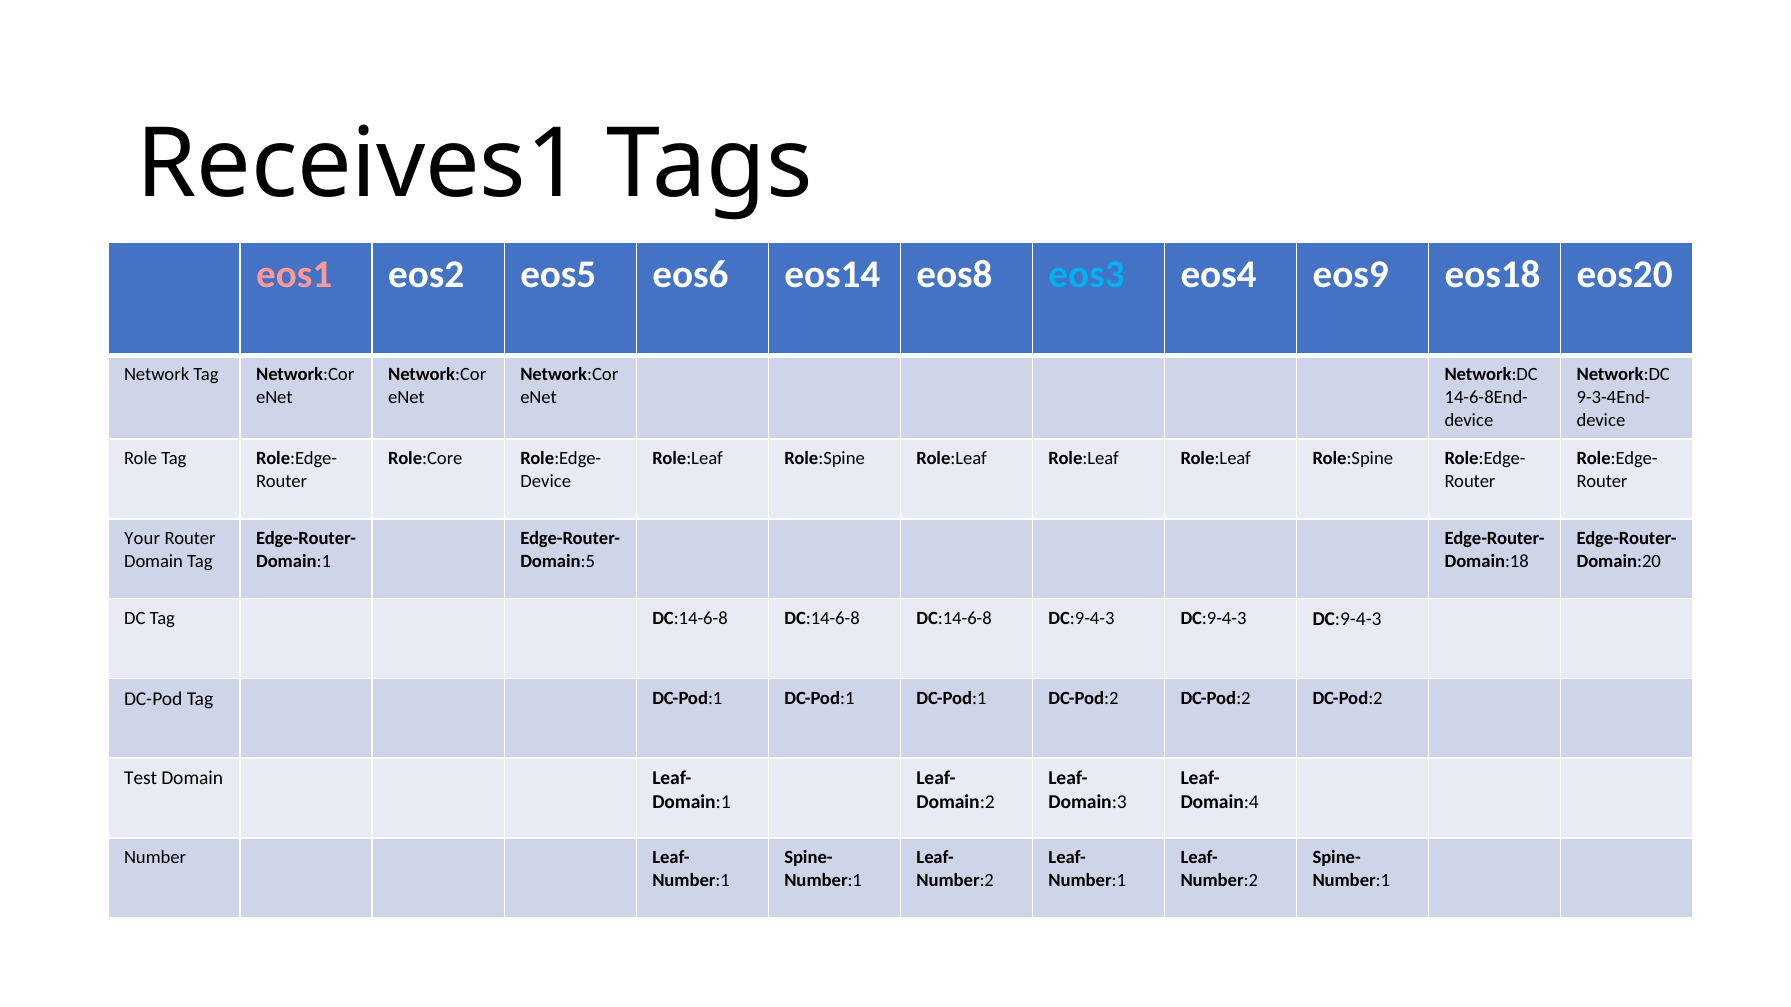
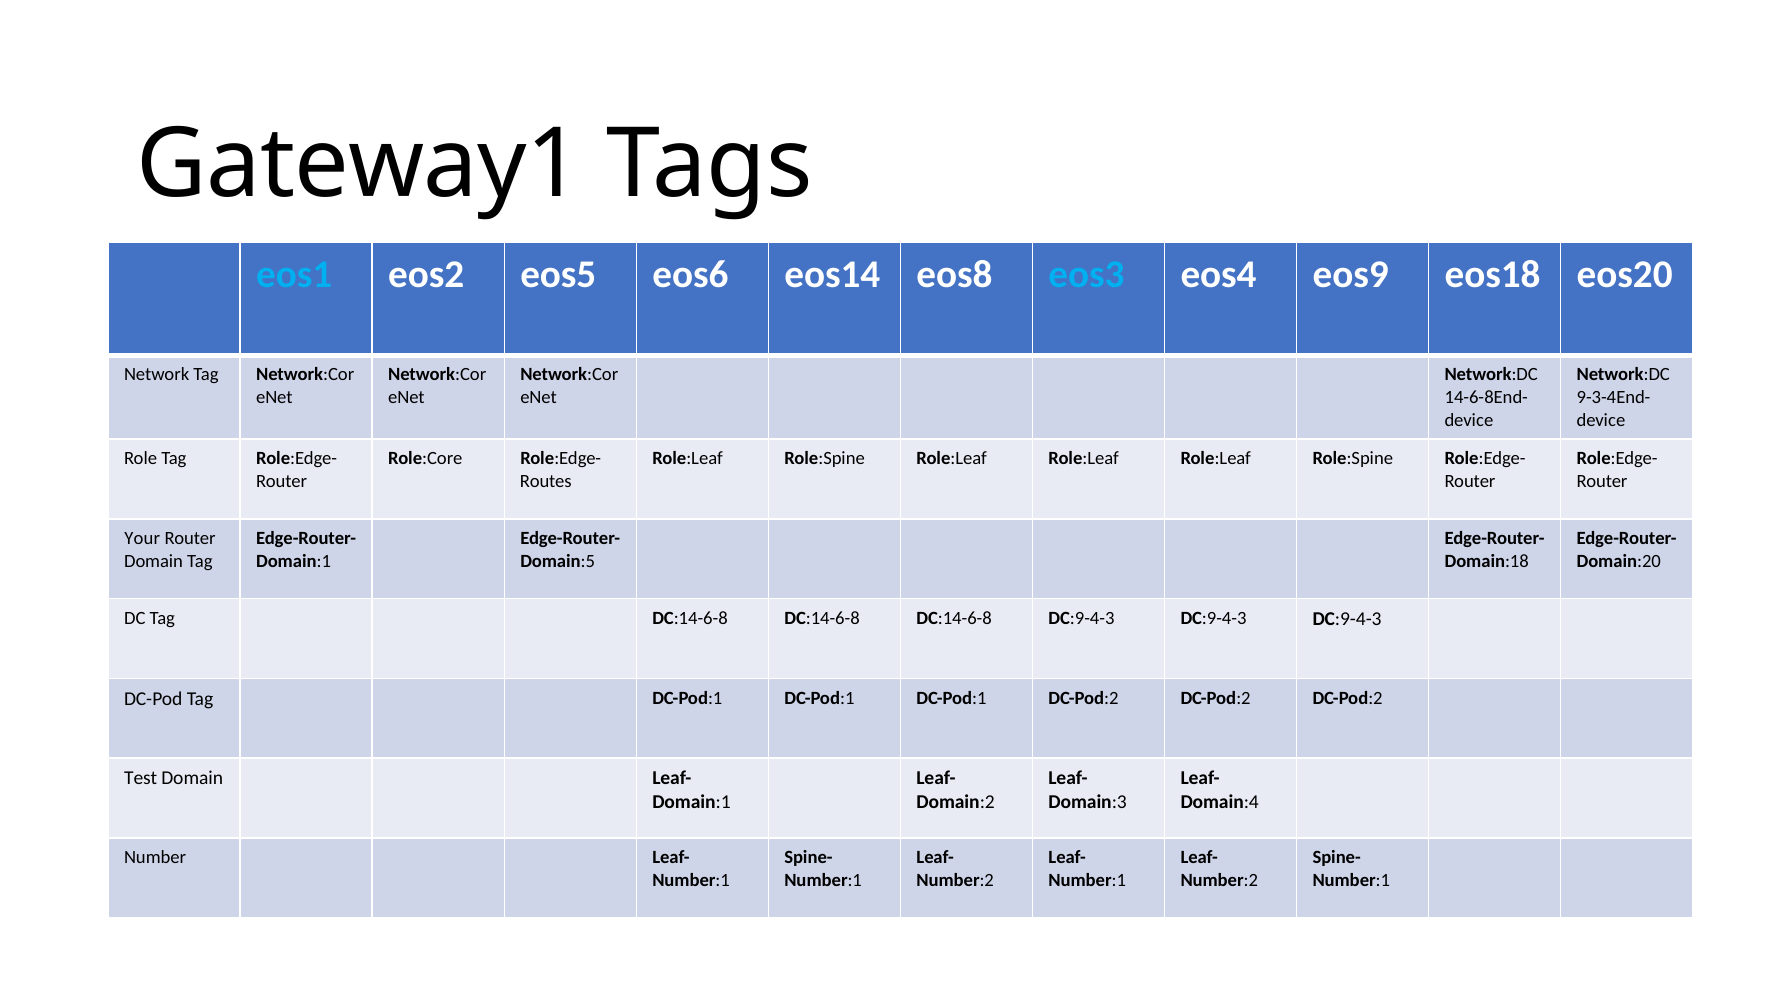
Receives1: Receives1 -> Gateway1
eos1 colour: pink -> light blue
Device at (546, 481): Device -> Routes
